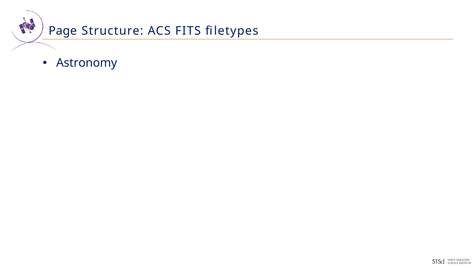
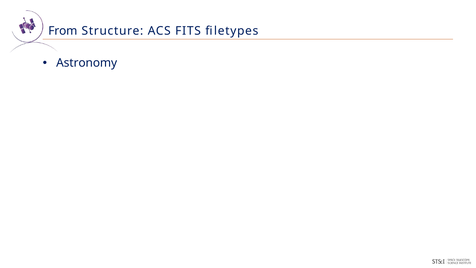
Page: Page -> From
